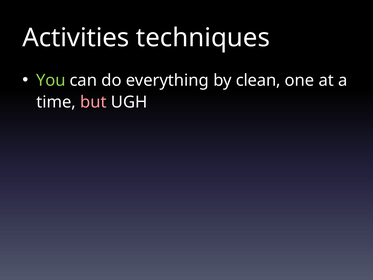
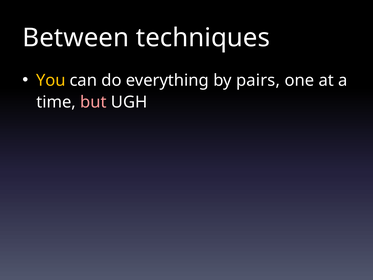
Activities: Activities -> Between
You colour: light green -> yellow
clean: clean -> pairs
